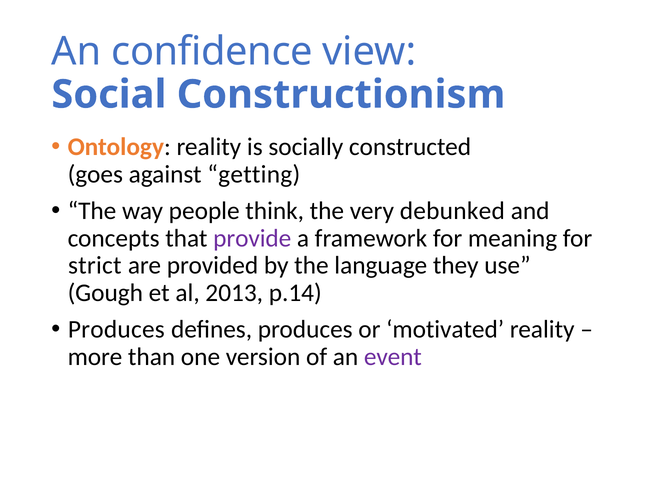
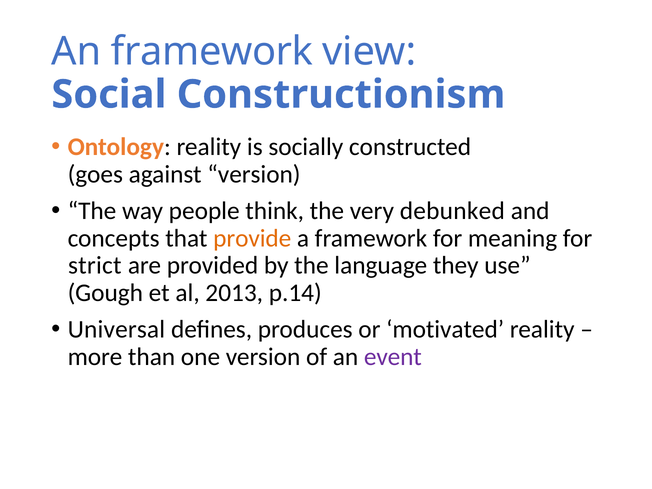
An confidence: confidence -> framework
against getting: getting -> version
provide colour: purple -> orange
Produces at (116, 329): Produces -> Universal
